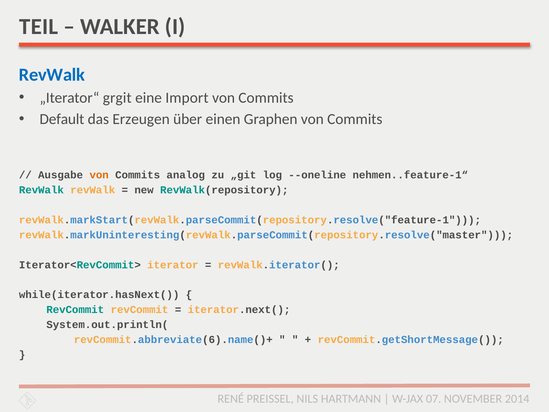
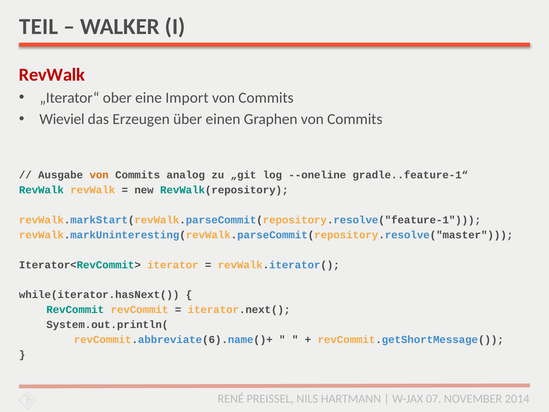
RevWalk at (52, 75) colour: blue -> red
grgit: grgit -> ober
Default: Default -> Wieviel
nehmen..feature-1“: nehmen..feature-1“ -> gradle..feature-1“
